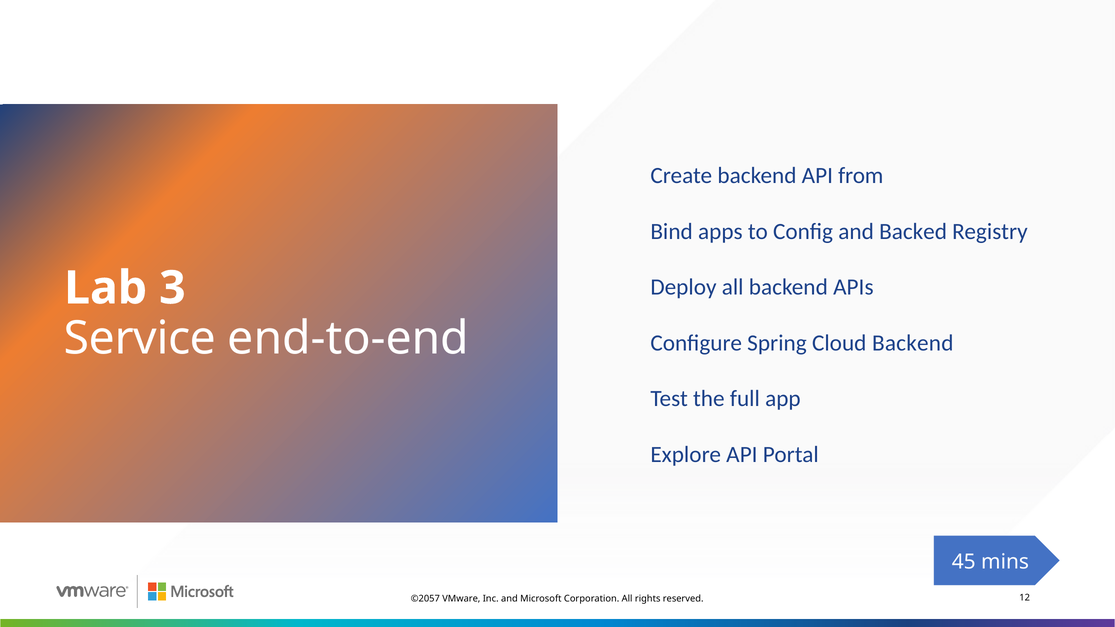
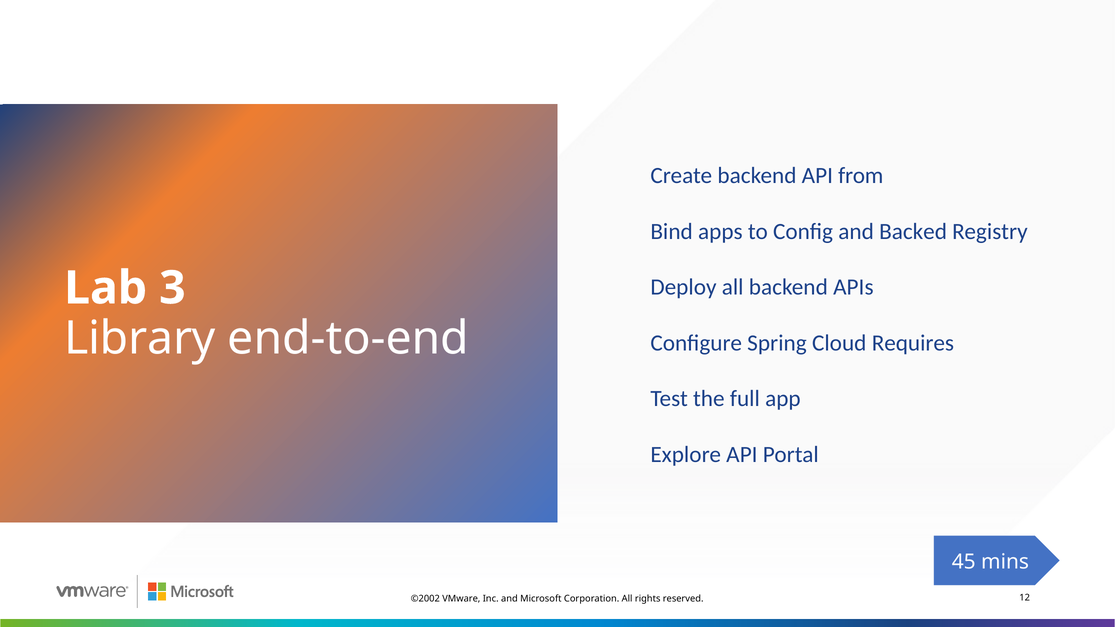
Service: Service -> Library
Cloud Backend: Backend -> Requires
©2057: ©2057 -> ©2002
